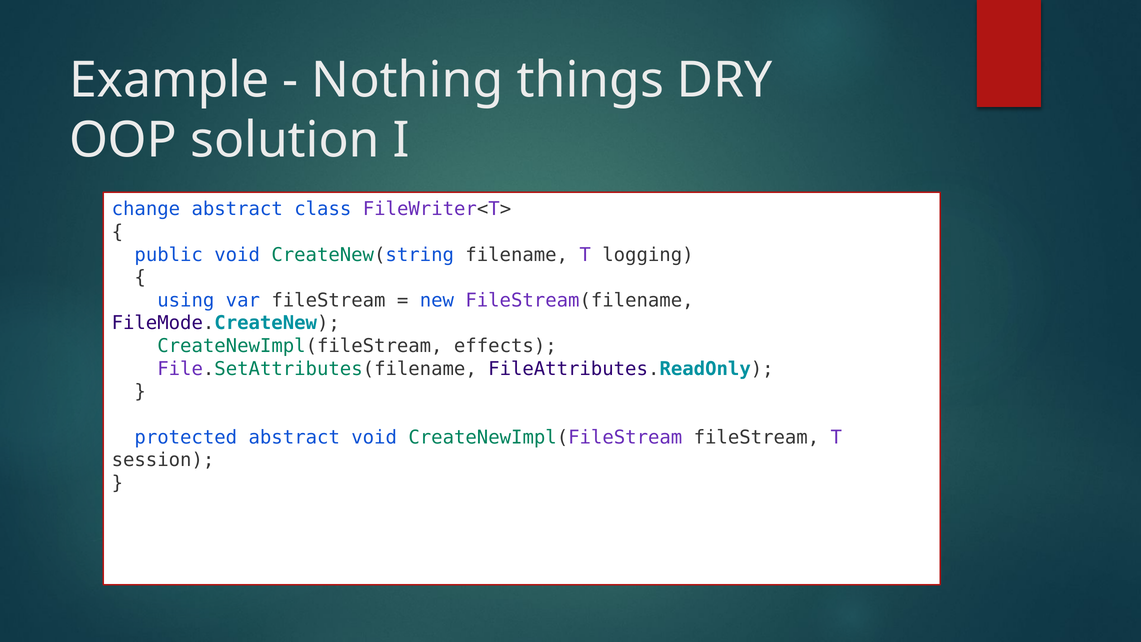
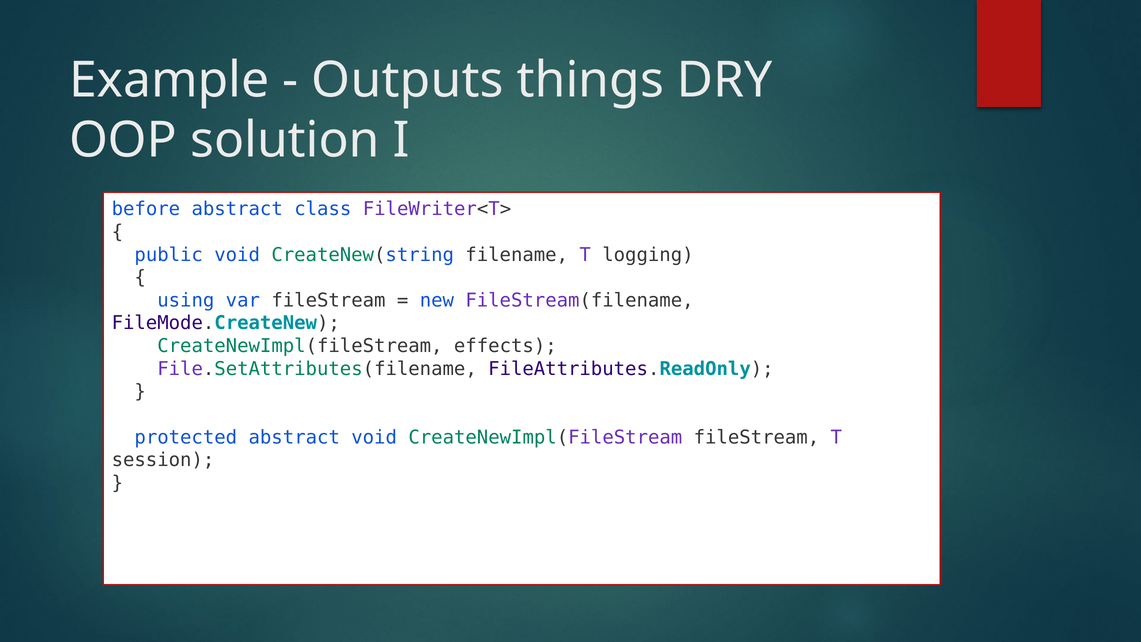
Nothing: Nothing -> Outputs
change: change -> before
